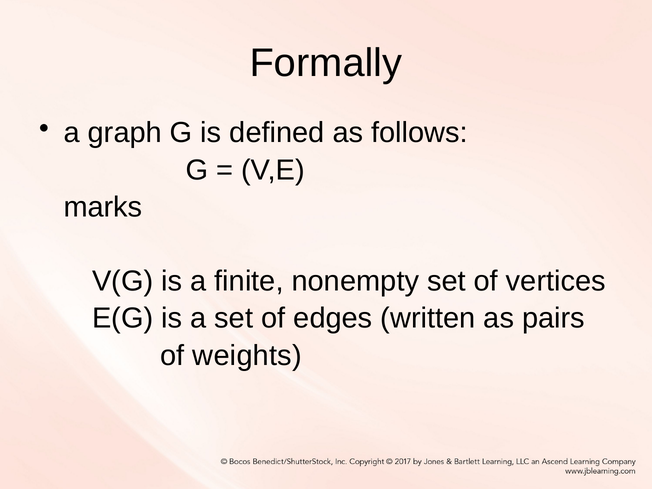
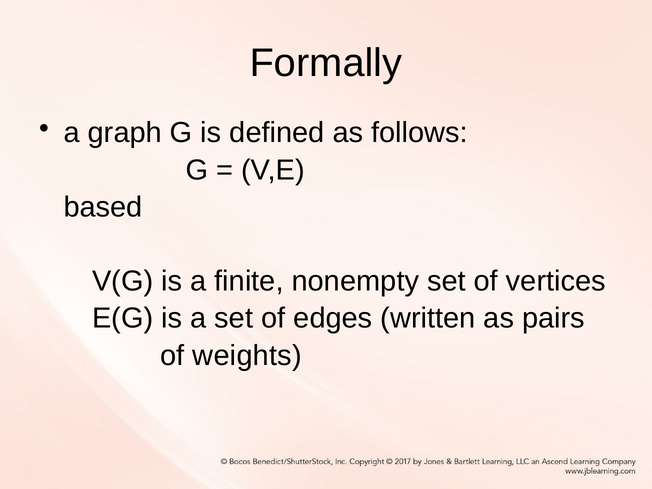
marks: marks -> based
